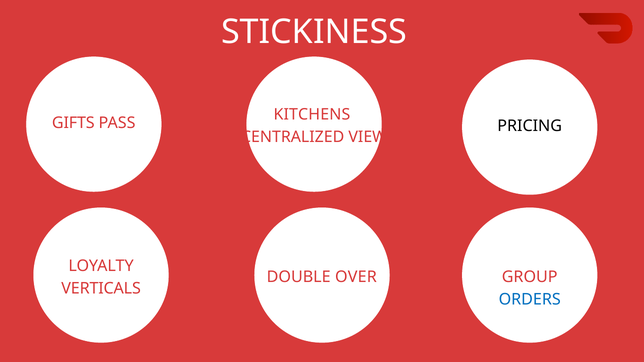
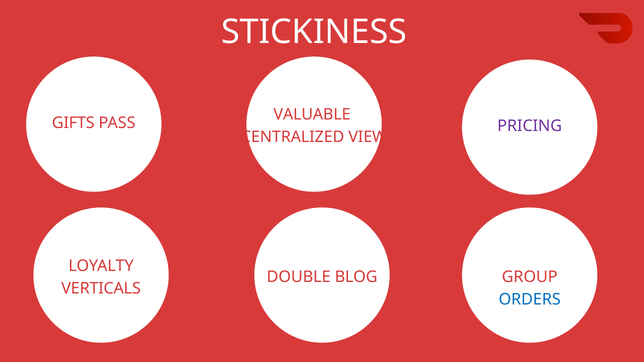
KITCHENS: KITCHENS -> VALUABLE
PRICING colour: black -> purple
OVER: OVER -> BLOG
